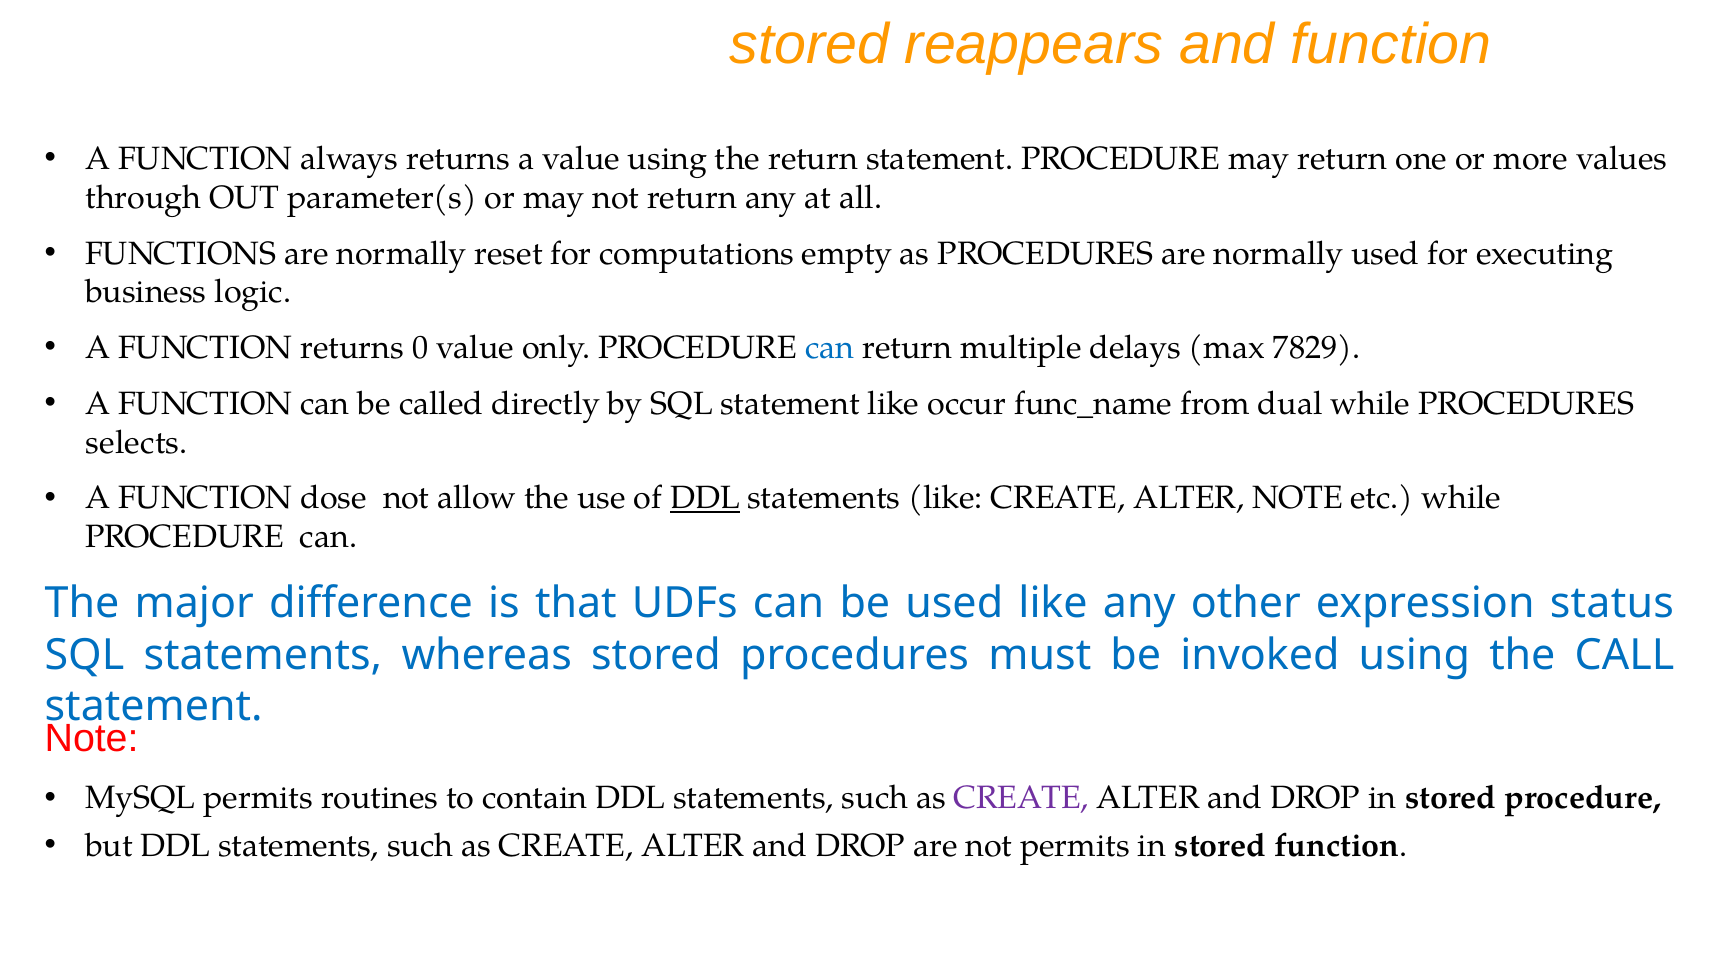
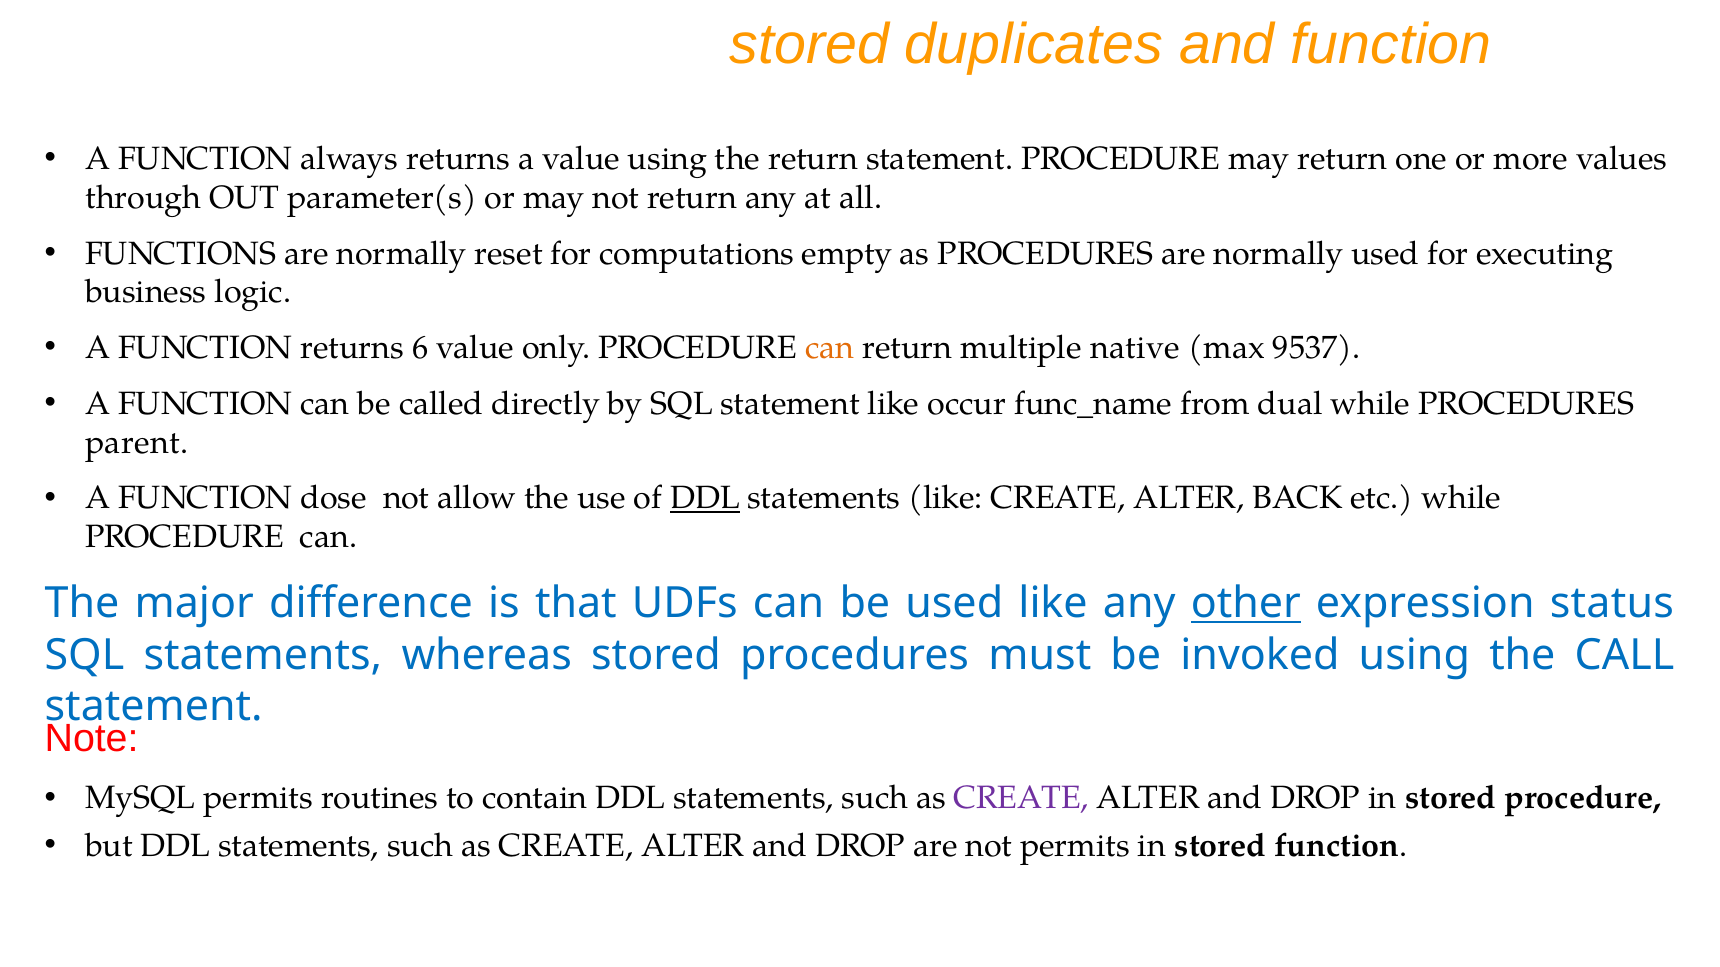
reappears: reappears -> duplicates
0: 0 -> 6
can at (830, 348) colour: blue -> orange
delays: delays -> native
7829: 7829 -> 9537
selects: selects -> parent
ALTER NOTE: NOTE -> BACK
other underline: none -> present
